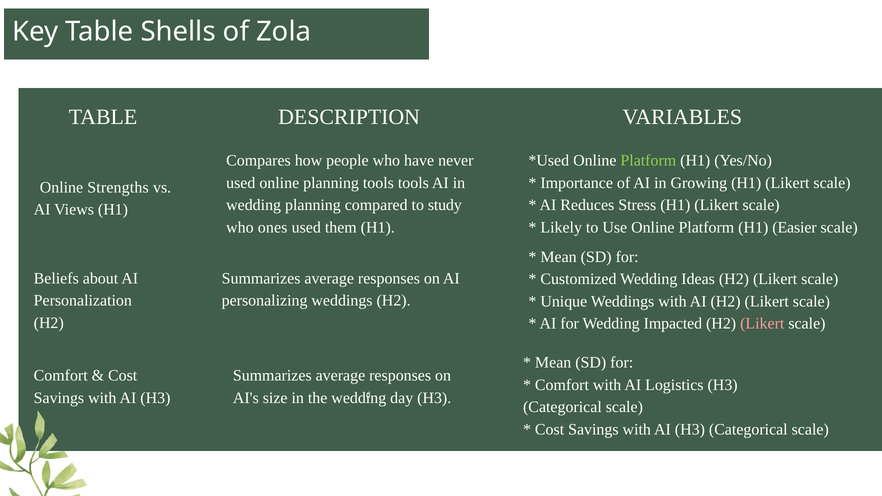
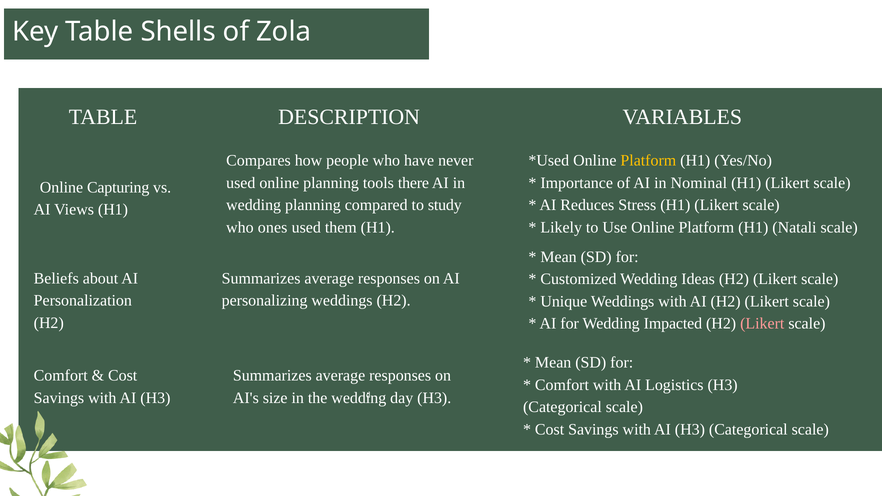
Platform at (648, 161) colour: light green -> yellow
tools tools: tools -> there
Growing: Growing -> Nominal
Strengths: Strengths -> Capturing
Easier: Easier -> Natali
